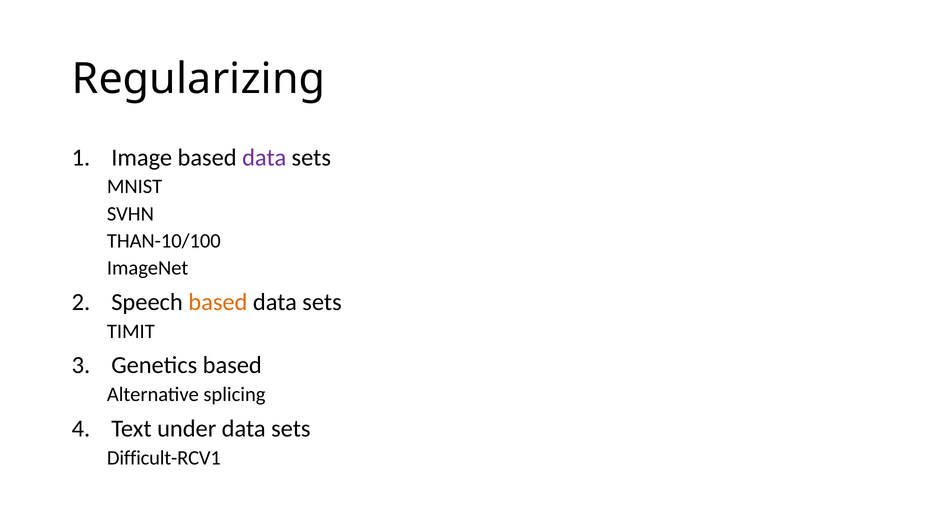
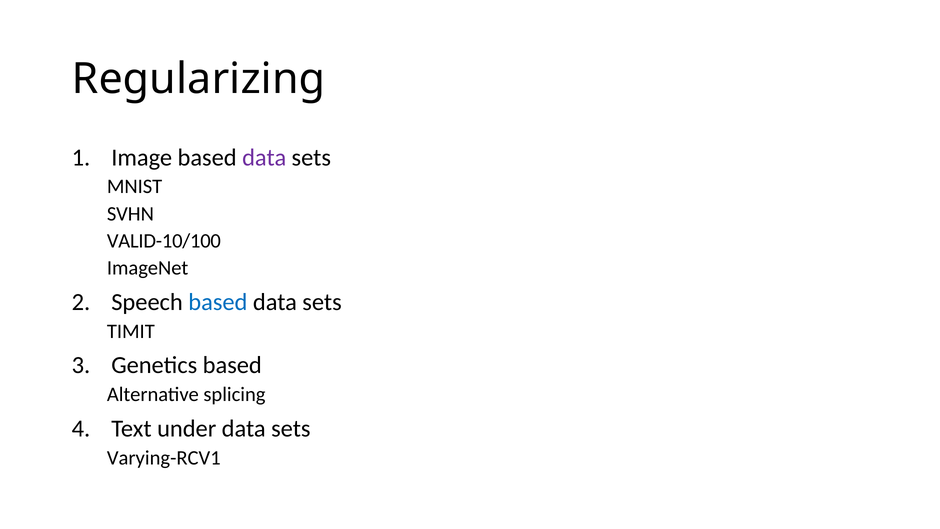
THAN-10/100: THAN-10/100 -> VALID-10/100
based at (218, 302) colour: orange -> blue
Difficult-RCV1: Difficult-RCV1 -> Varying-RCV1
